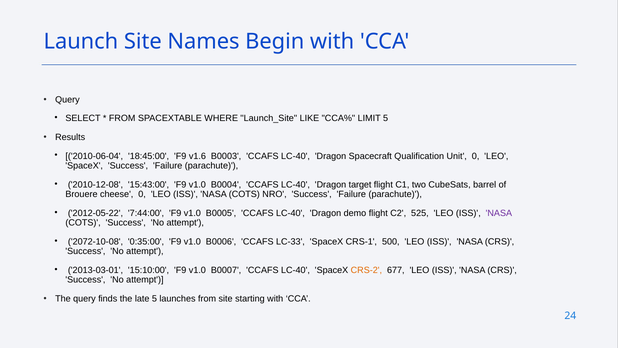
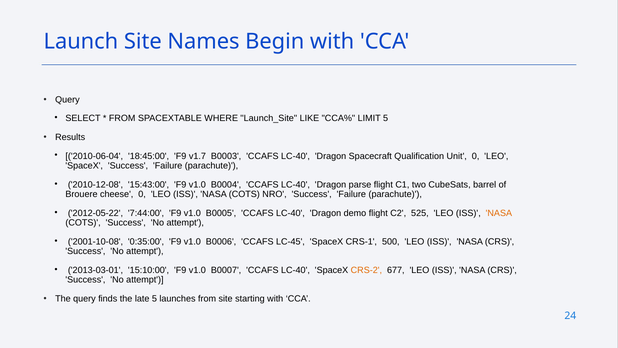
v1.6: v1.6 -> v1.7
target: target -> parse
NASA at (499, 213) colour: purple -> orange
2072-10-08: 2072-10-08 -> 2001-10-08
LC-33: LC-33 -> LC-45
